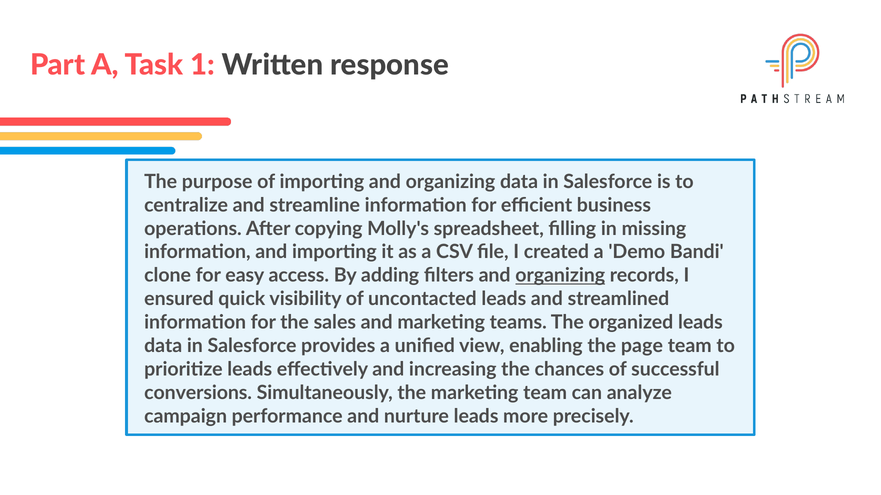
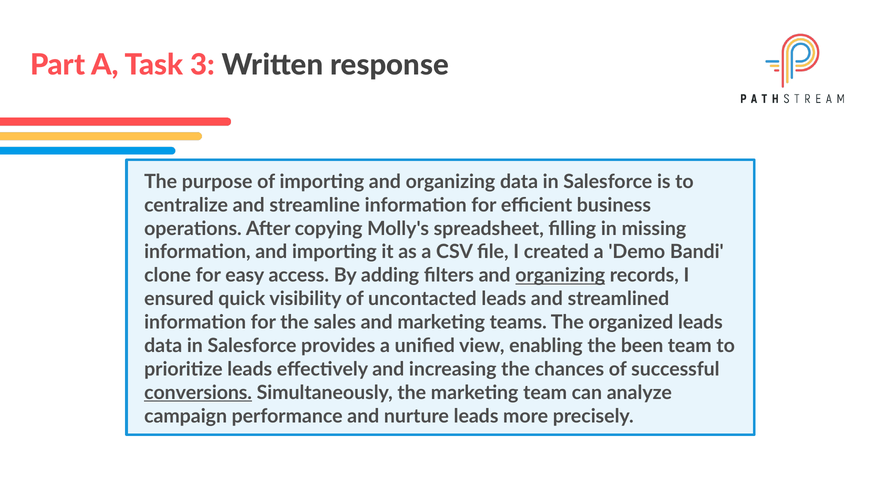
1: 1 -> 3
page: page -> been
conversions underline: none -> present
